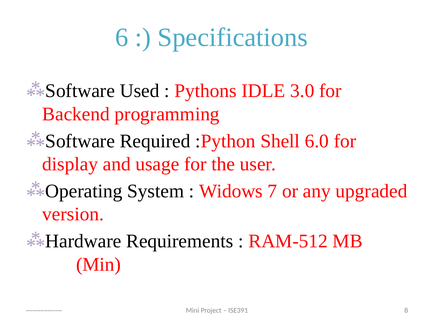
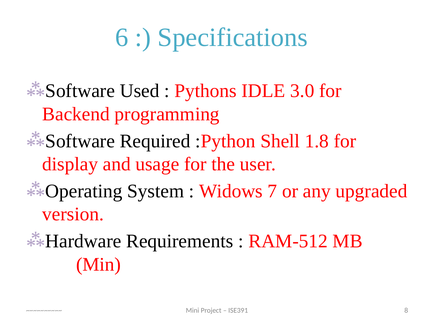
6.0: 6.0 -> 1.8
